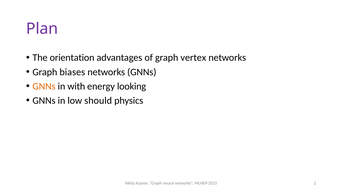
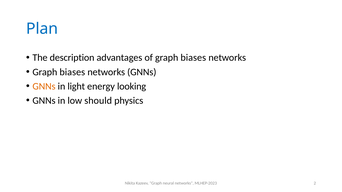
Plan colour: purple -> blue
orientation: orientation -> description
of graph vertex: vertex -> biases
with: with -> light
